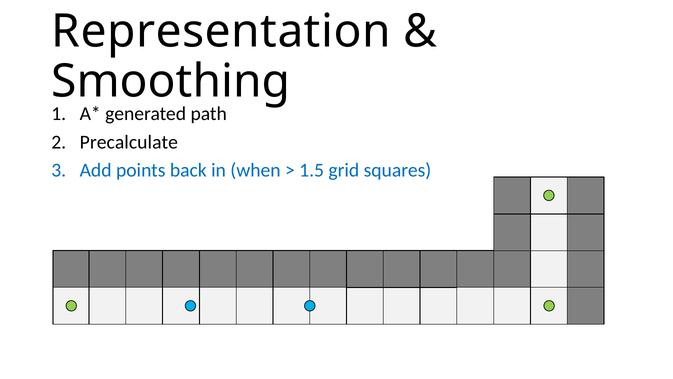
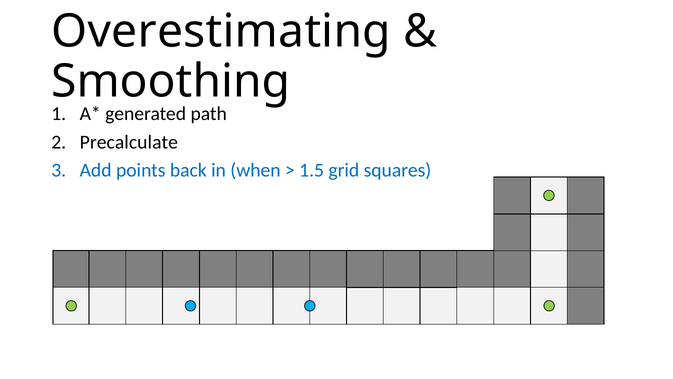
Representation: Representation -> Overestimating
